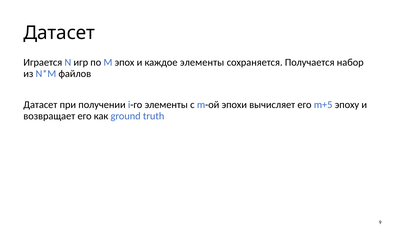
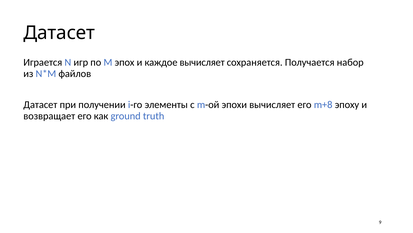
каждое элементы: элементы -> вычисляет
m+5: m+5 -> m+8
